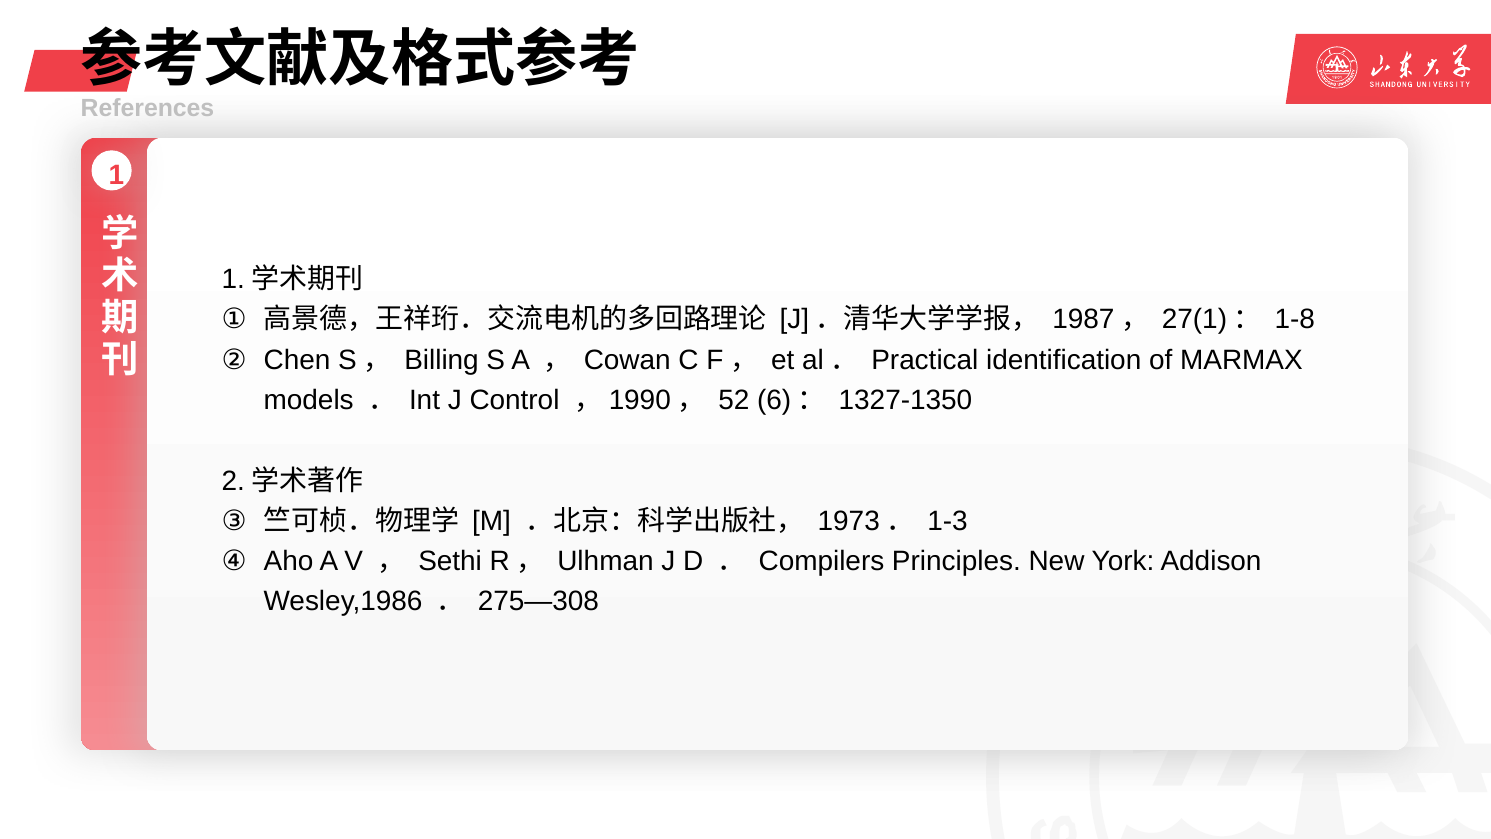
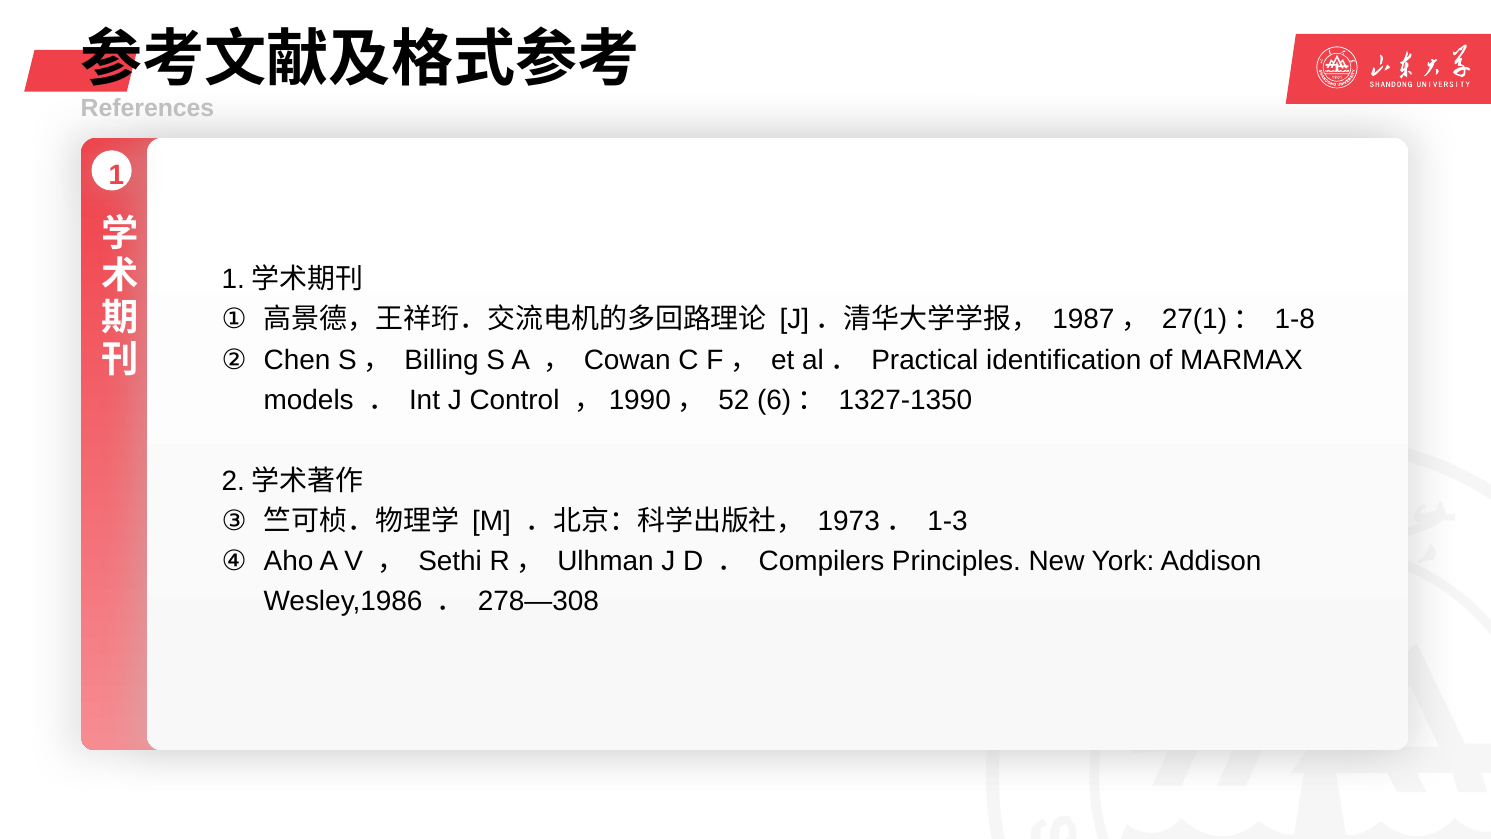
275—308: 275—308 -> 278—308
